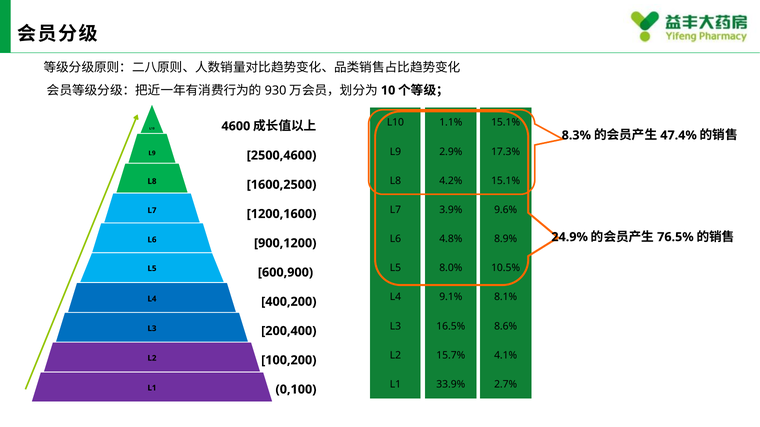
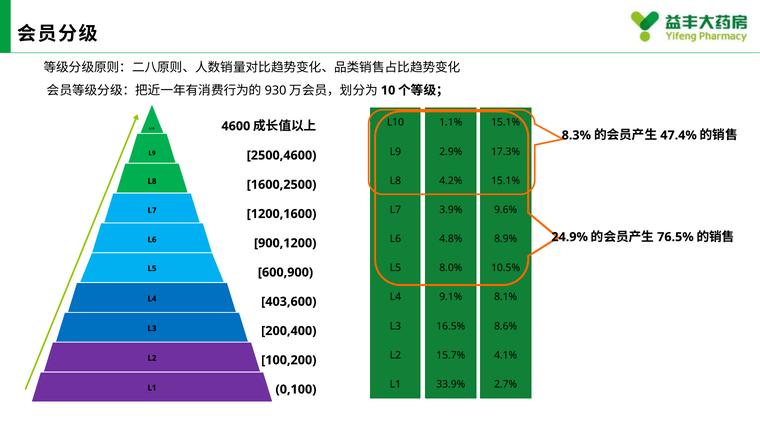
400,200: 400,200 -> 403,600
